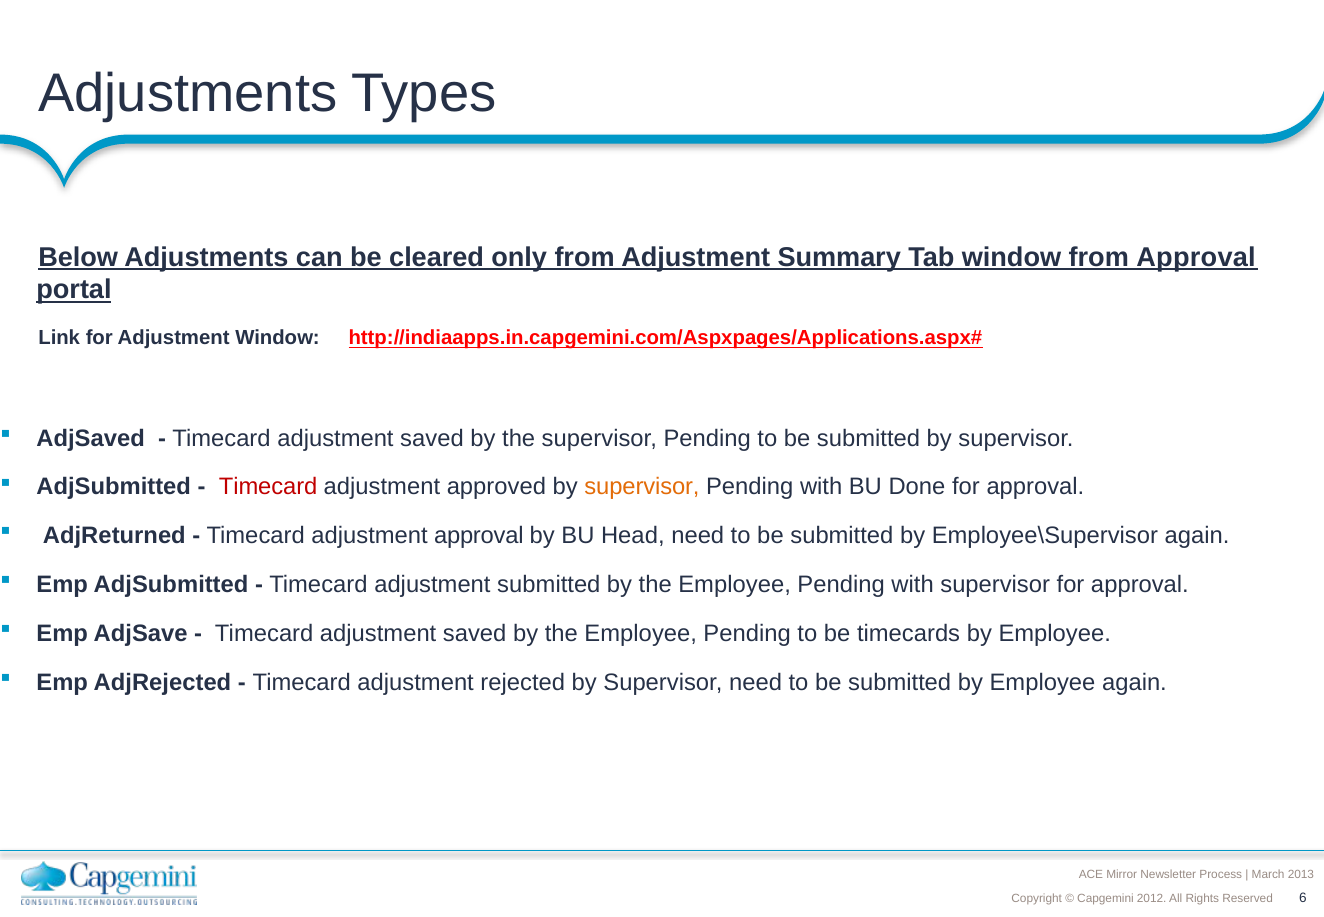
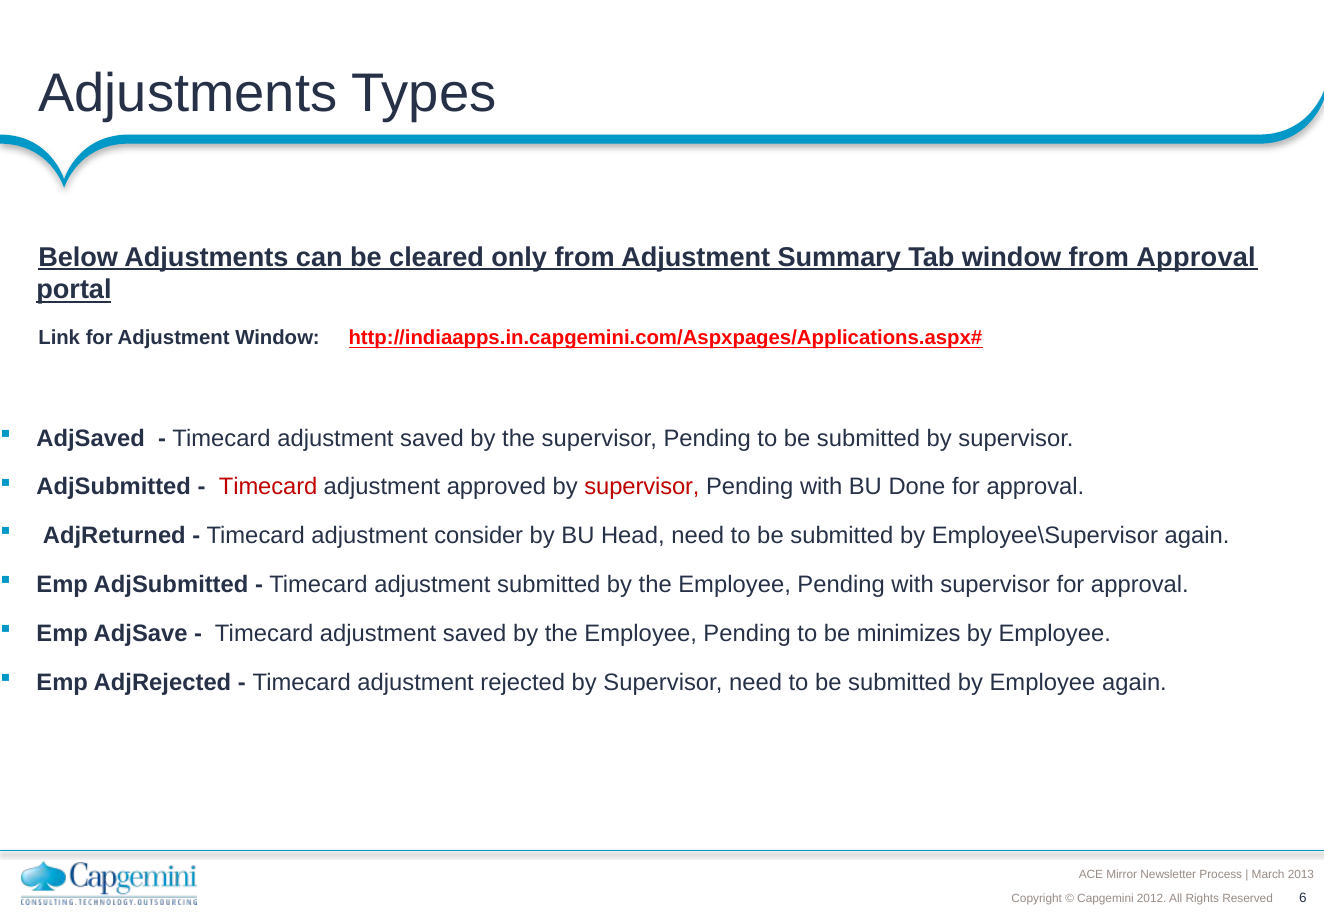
supervisor at (642, 487) colour: orange -> red
adjustment approval: approval -> consider
timecards: timecards -> minimizes
